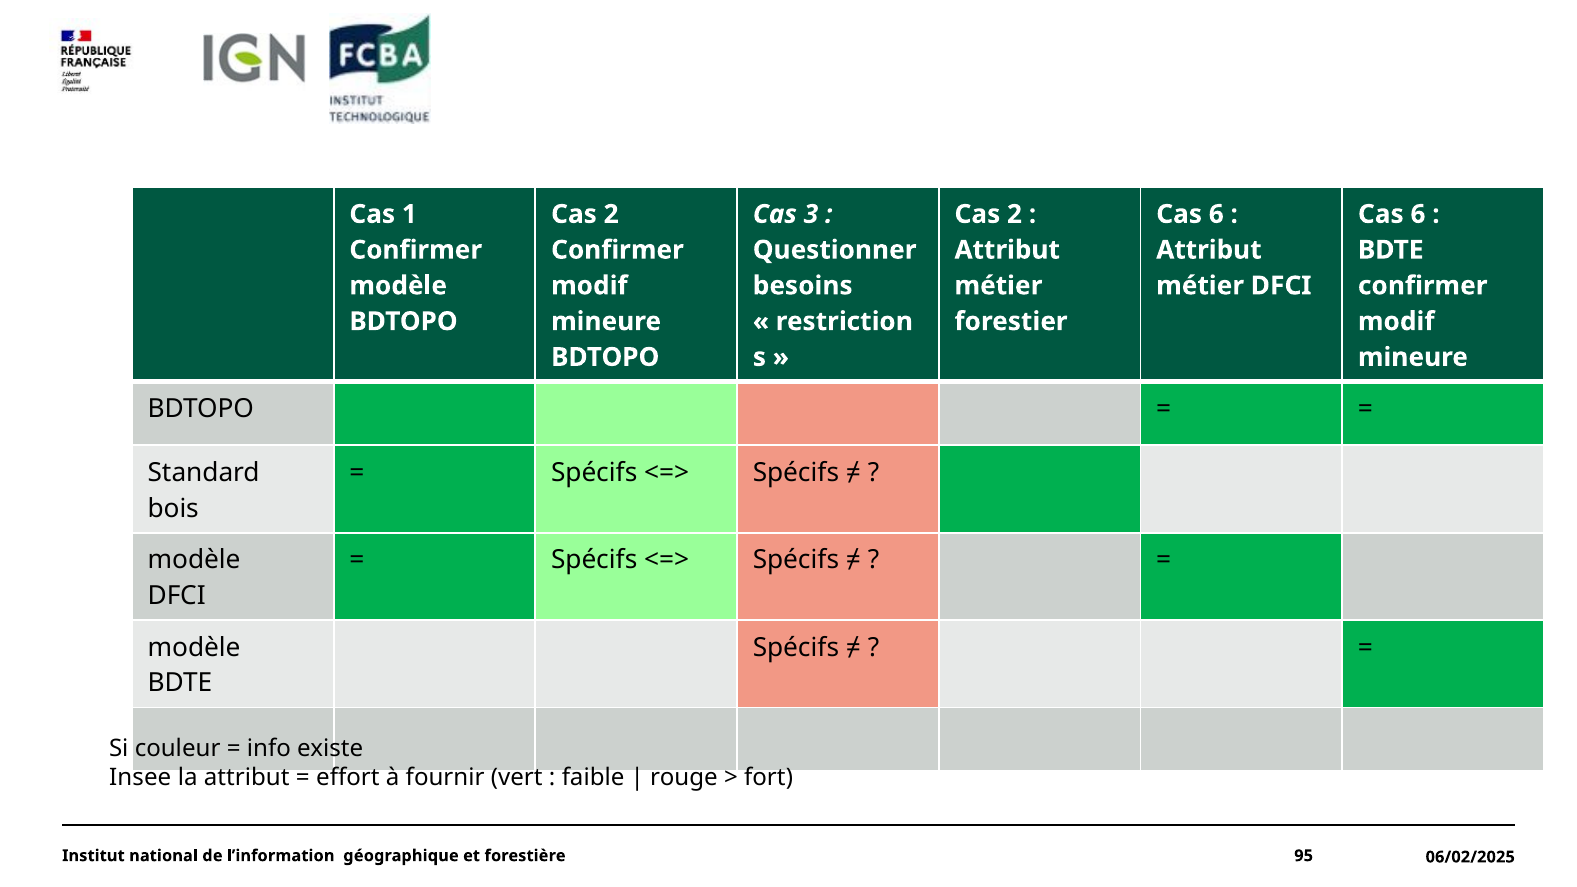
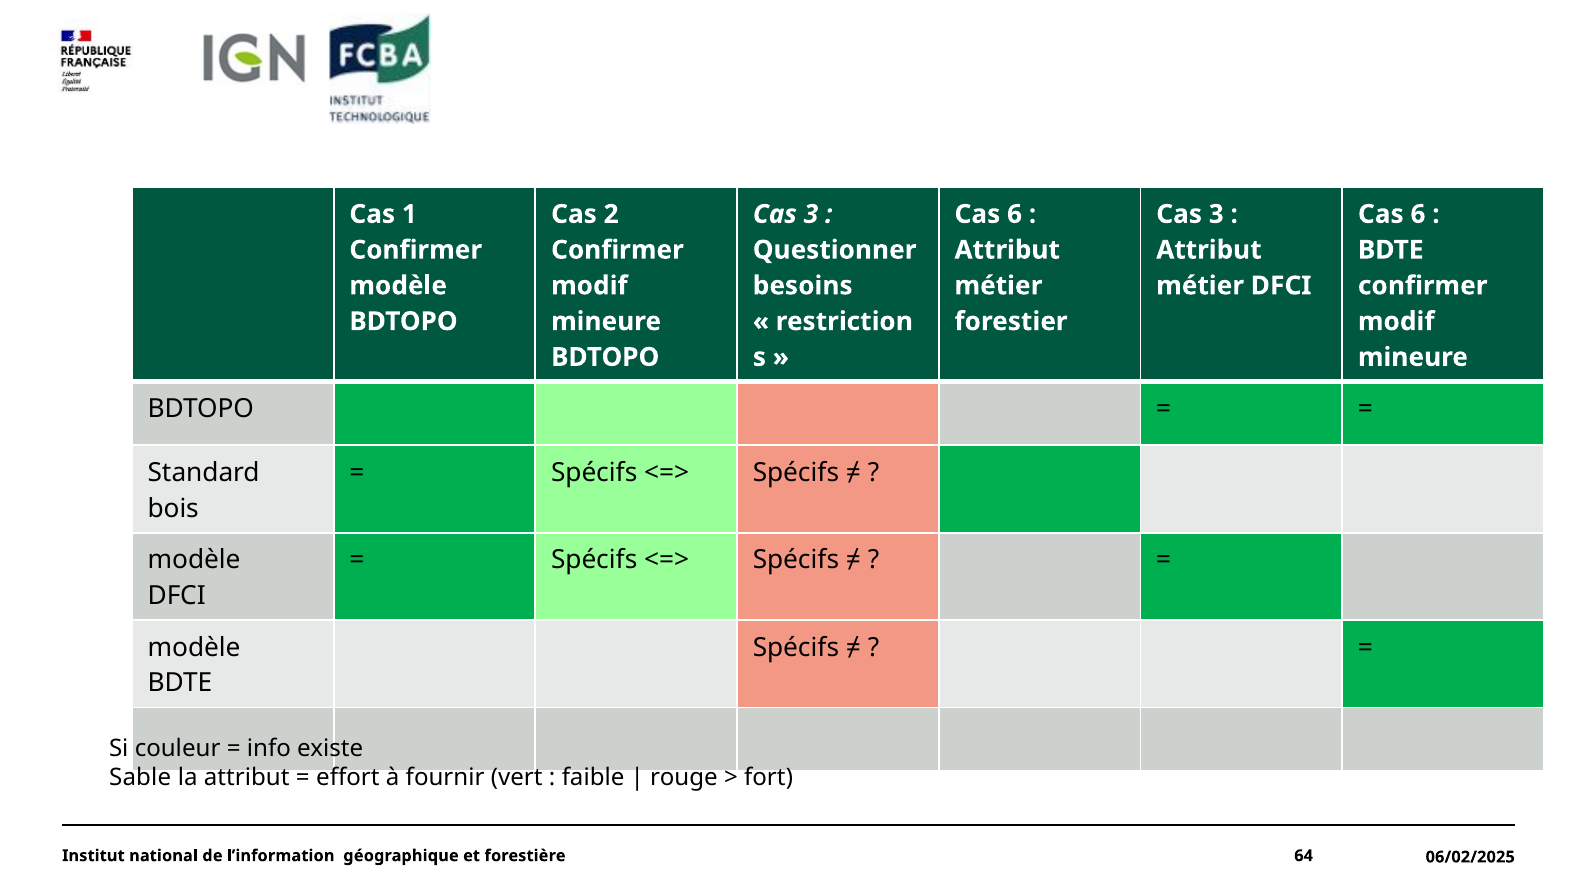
2 at (1015, 214): 2 -> 6
6 at (1216, 214): 6 -> 3
Insee: Insee -> Sable
95: 95 -> 64
